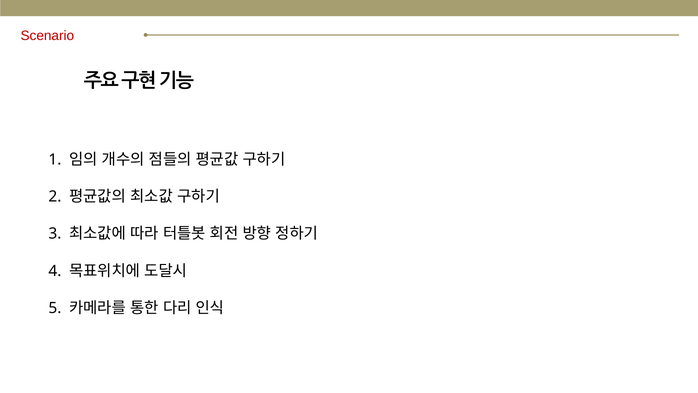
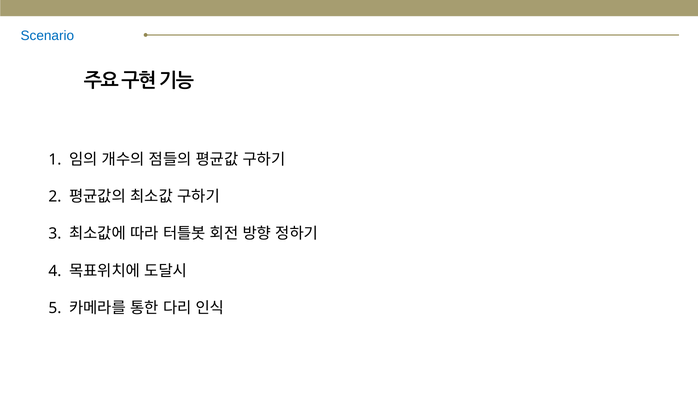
Scenario colour: red -> blue
